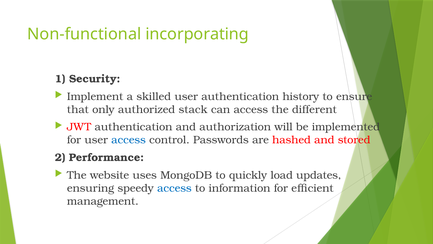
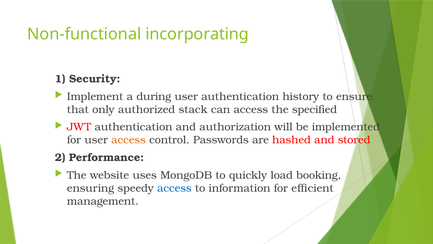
skilled: skilled -> during
different: different -> specified
access at (129, 140) colour: blue -> orange
updates: updates -> booking
